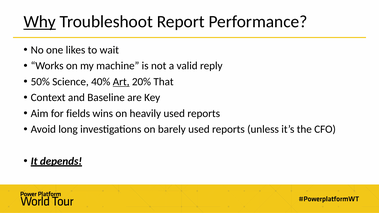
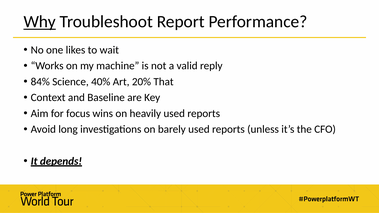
50%: 50% -> 84%
Art underline: present -> none
fields: fields -> focus
